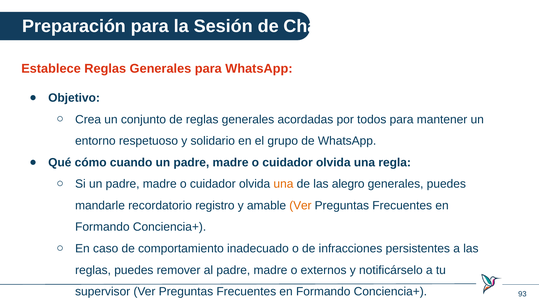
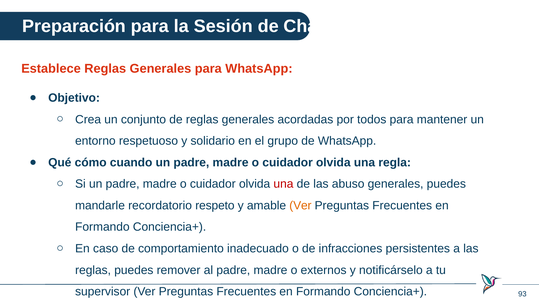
una at (283, 184) colour: orange -> red
alegro: alegro -> abuso
registro: registro -> respeto
